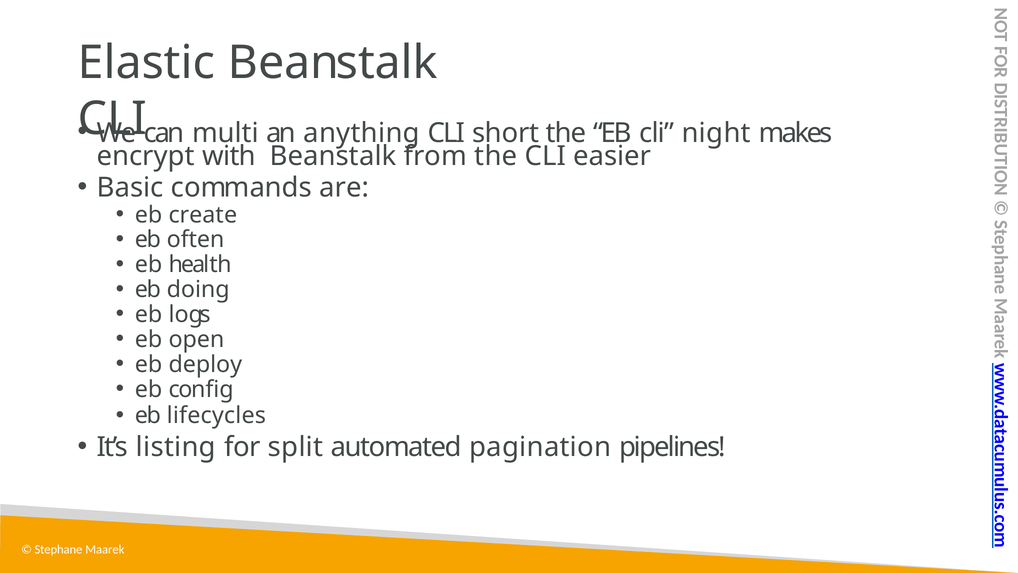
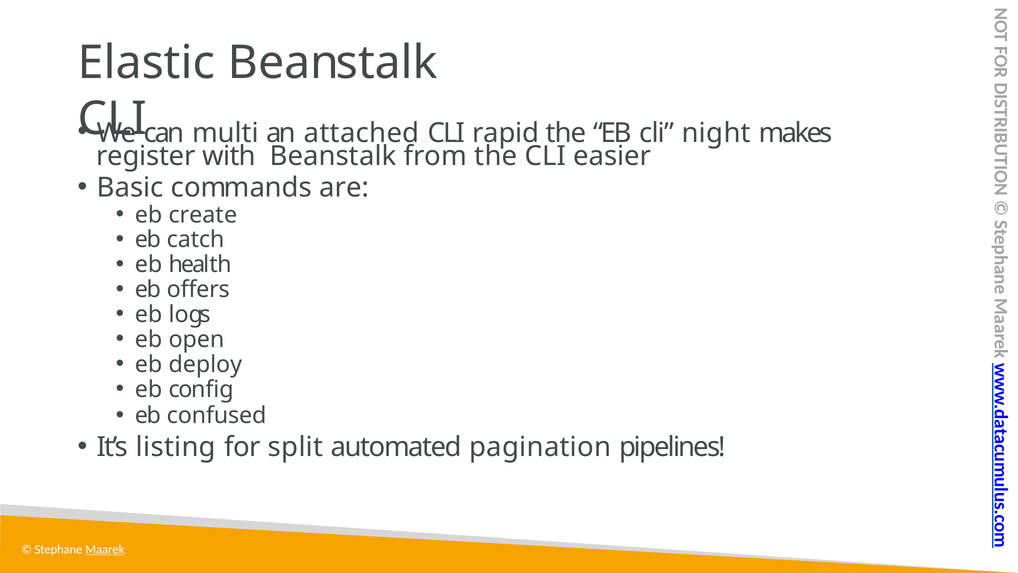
anything: anything -> attached
short: short -> rapid
encrypt: encrypt -> register
often: often -> catch
doing: doing -> offers
lifecycles: lifecycles -> confused
Maarek underline: none -> present
